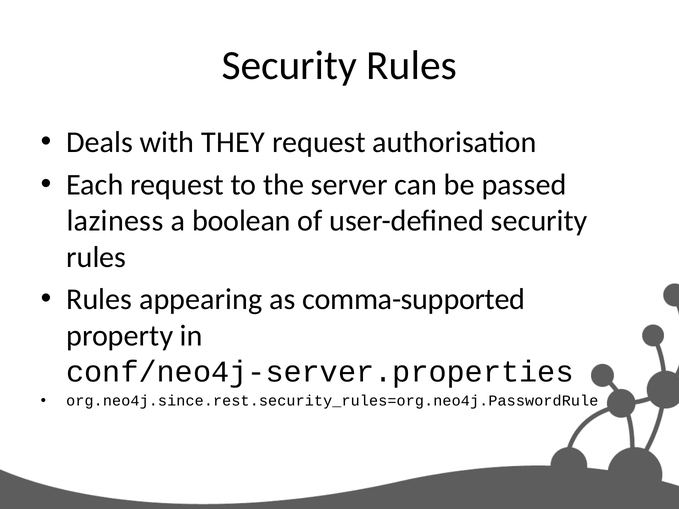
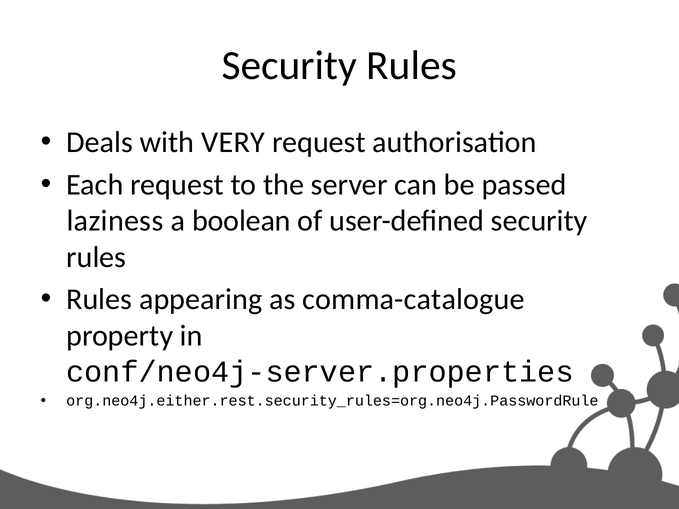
THEY: THEY -> VERY
comma-supported: comma-supported -> comma-catalogue
org.neo4j.since.rest.security_rules=org.neo4j.PasswordRule: org.neo4j.since.rest.security_rules=org.neo4j.PasswordRule -> org.neo4j.either.rest.security_rules=org.neo4j.PasswordRule
